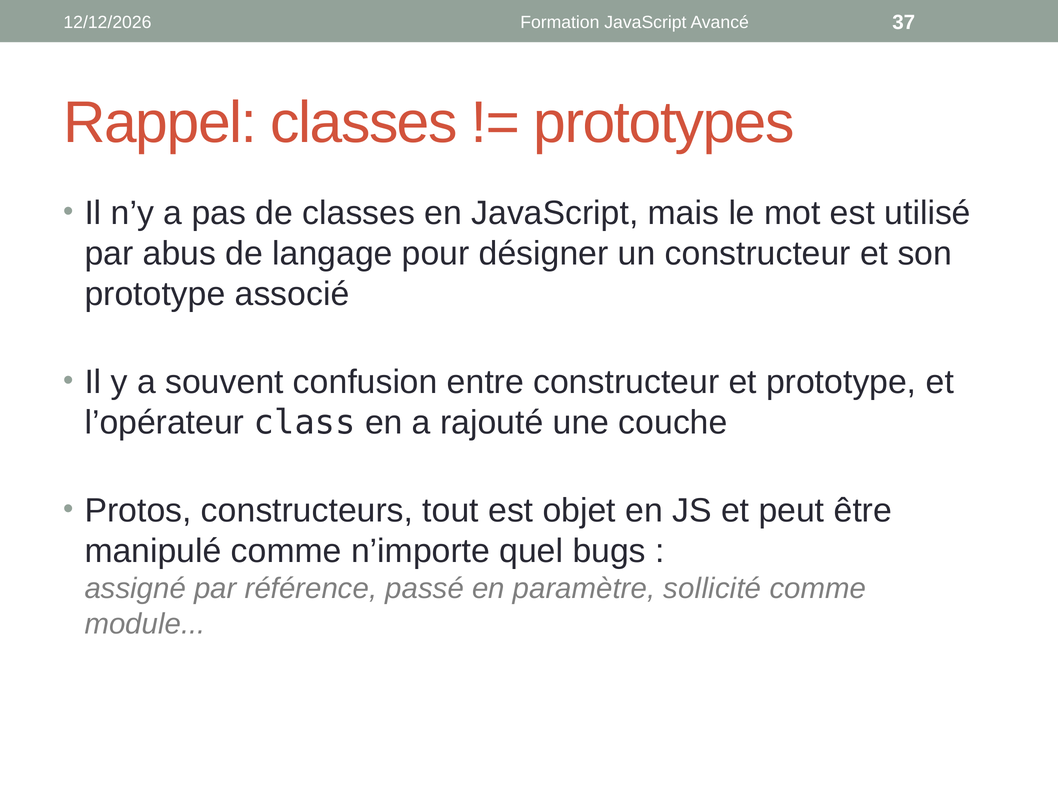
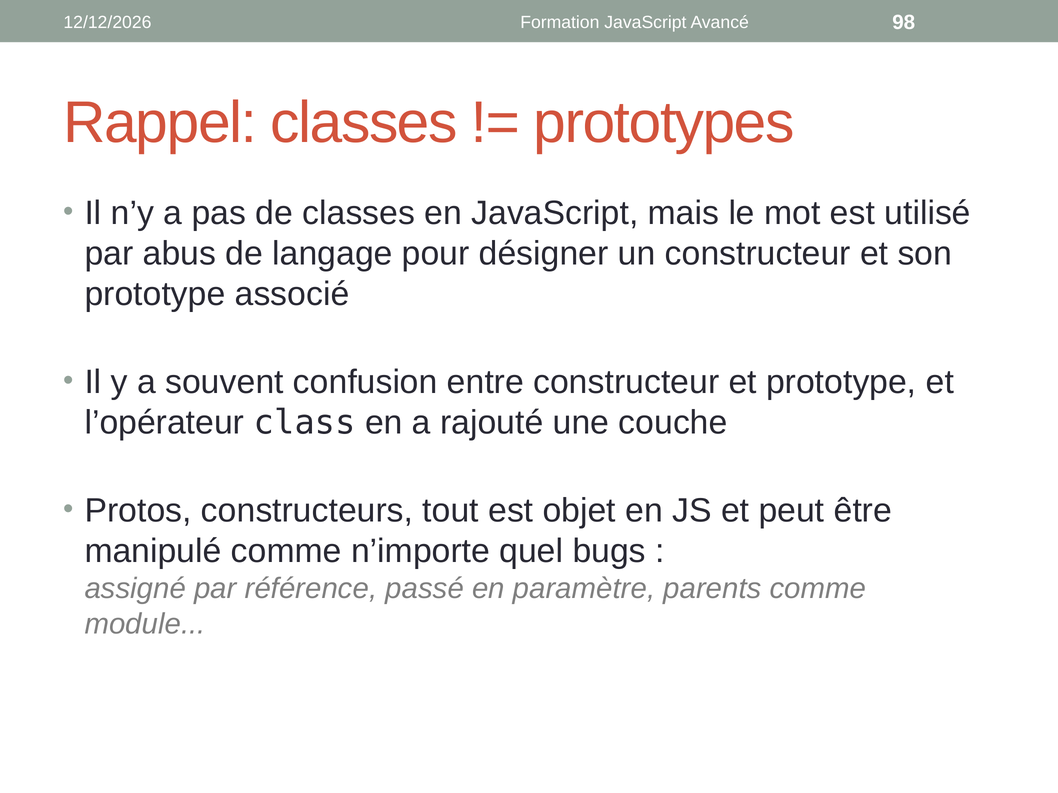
37: 37 -> 98
sollicité: sollicité -> parents
